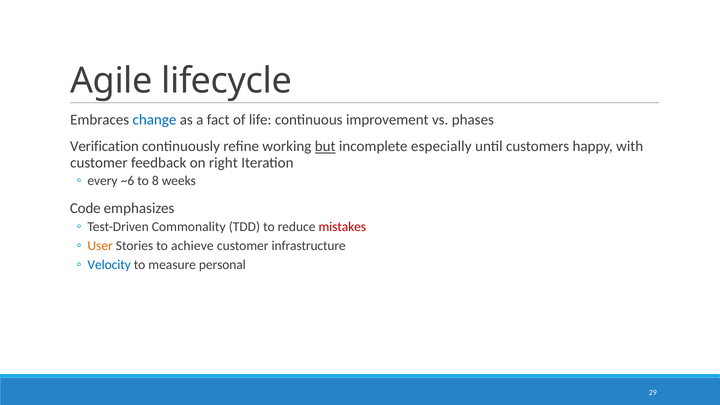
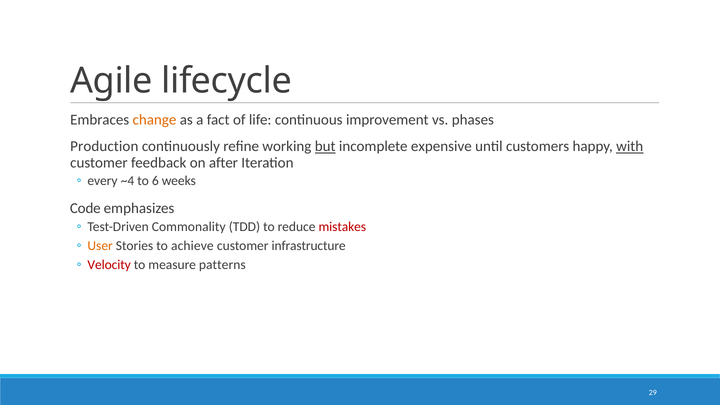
change colour: blue -> orange
Verification: Verification -> Production
especially: especially -> expensive
with underline: none -> present
right: right -> after
~6: ~6 -> ~4
8: 8 -> 6
Velocity colour: blue -> red
personal: personal -> patterns
